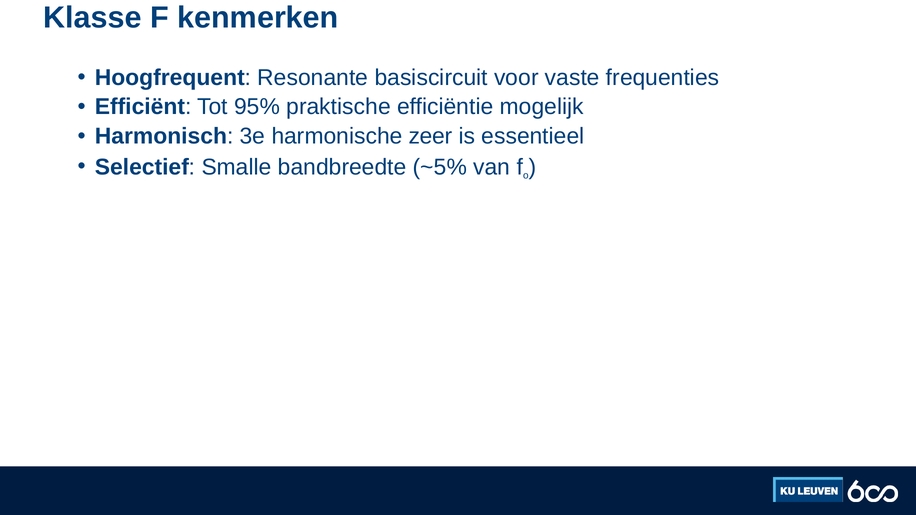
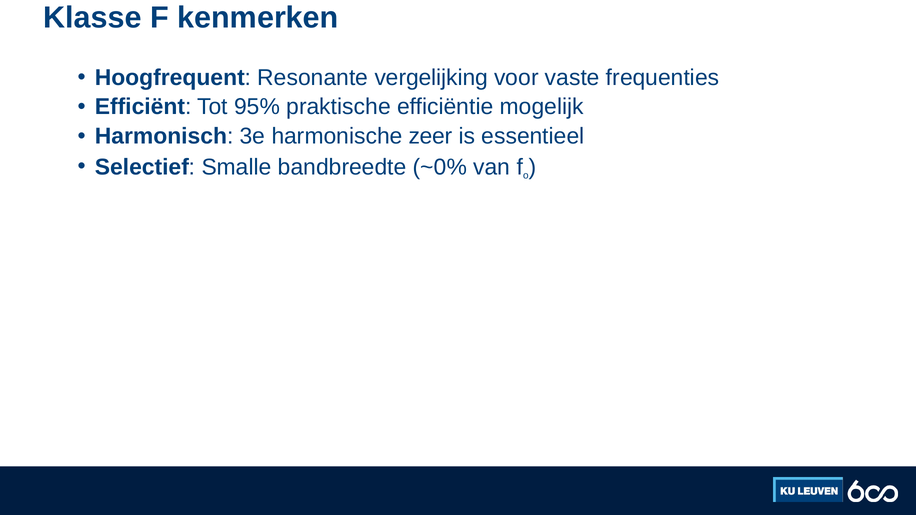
basiscircuit: basiscircuit -> vergelijking
~5%: ~5% -> ~0%
